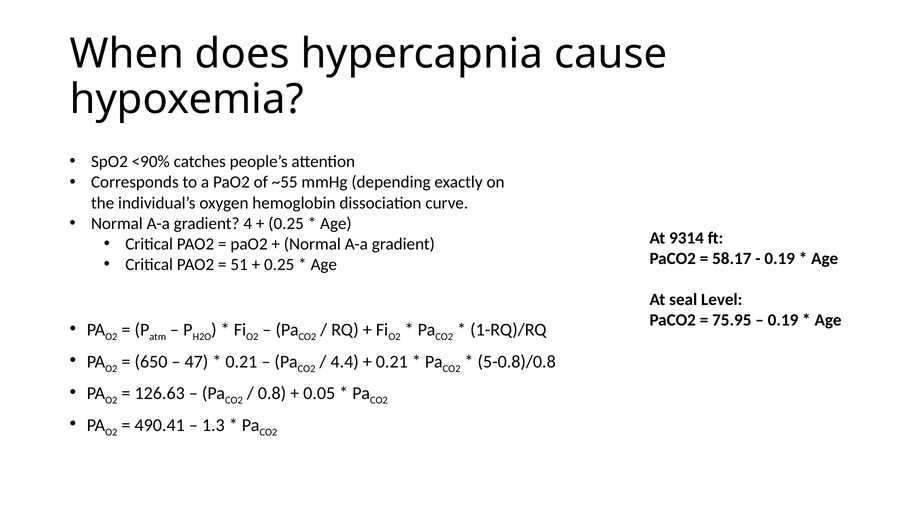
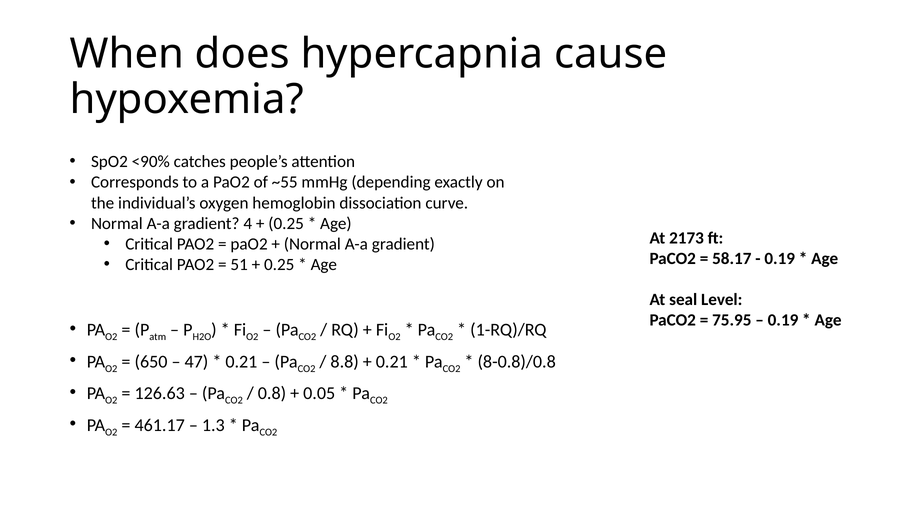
9314: 9314 -> 2173
4.4: 4.4 -> 8.8
5-0.8)/0.8: 5-0.8)/0.8 -> 8-0.8)/0.8
490.41: 490.41 -> 461.17
